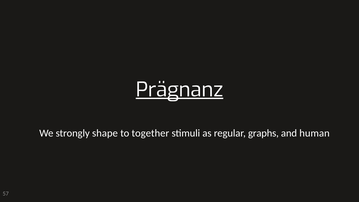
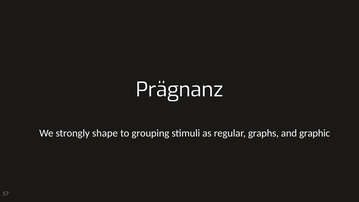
Prägnanz underline: present -> none
together: together -> grouping
human: human -> graphic
